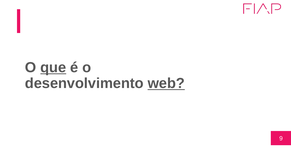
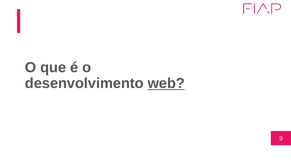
que underline: present -> none
